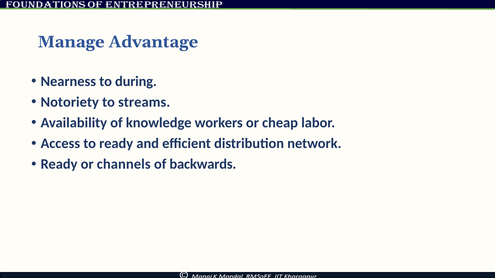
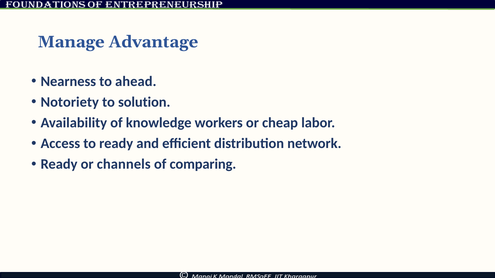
during: during -> ahead
streams: streams -> solution
backwards: backwards -> comparing
